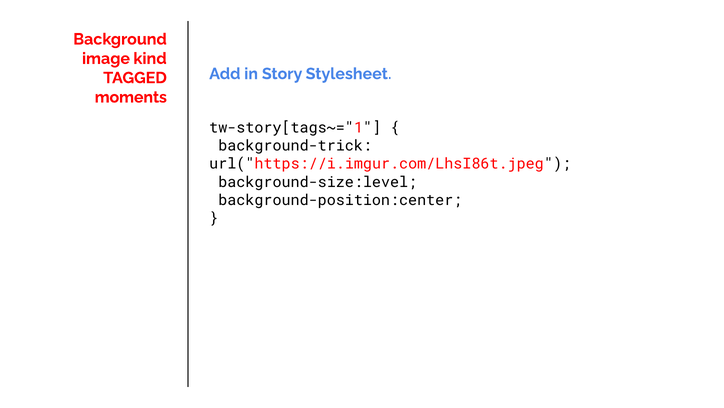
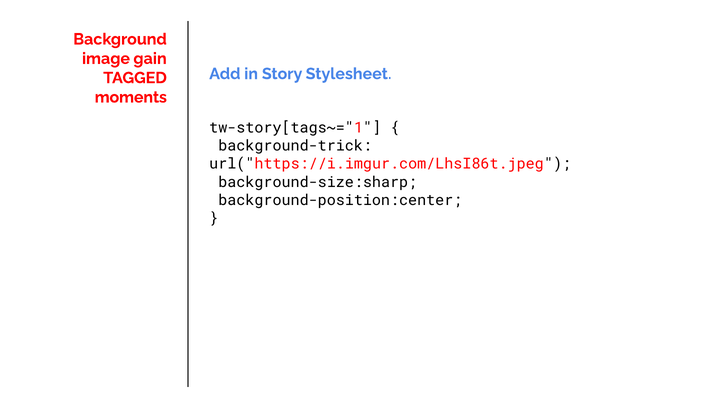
kind: kind -> gain
background-size:level: background-size:level -> background-size:sharp
